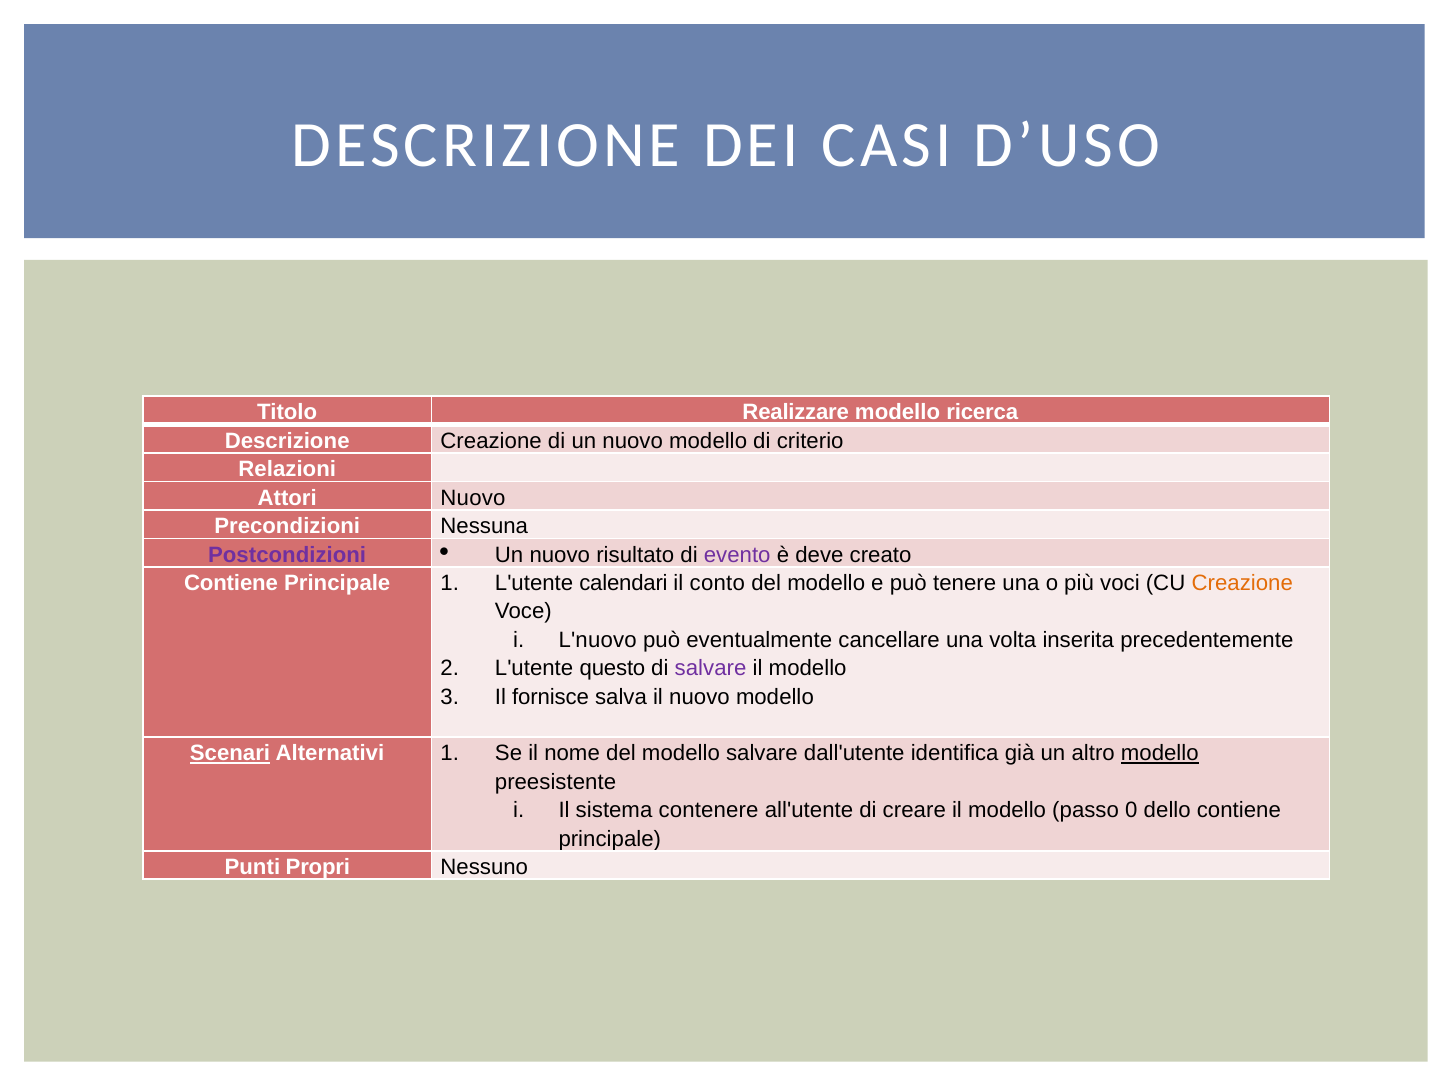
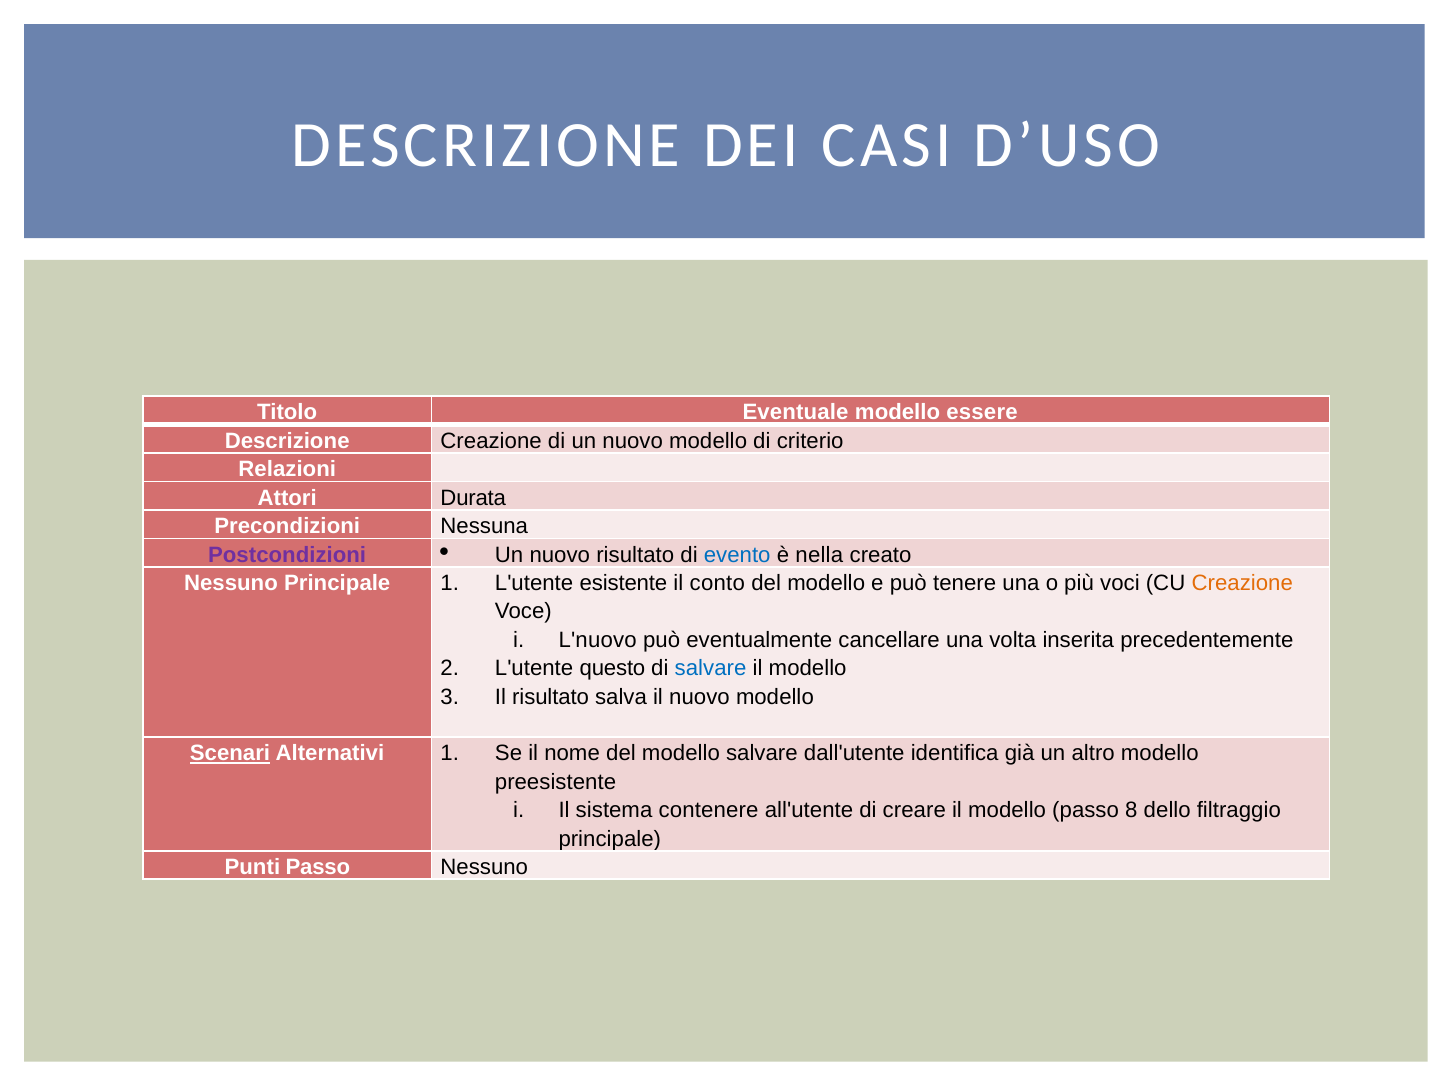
Realizzare: Realizzare -> Eventuale
ricerca: ricerca -> essere
Attori Nuovo: Nuovo -> Durata
evento colour: purple -> blue
deve: deve -> nella
Contiene at (231, 583): Contiene -> Nessuno
calendari: calendari -> esistente
salvare at (711, 668) colour: purple -> blue
Il fornisce: fornisce -> risultato
modello at (1160, 753) underline: present -> none
0: 0 -> 8
dello contiene: contiene -> filtraggio
Punti Propri: Propri -> Passo
